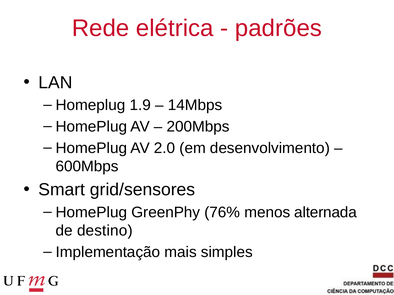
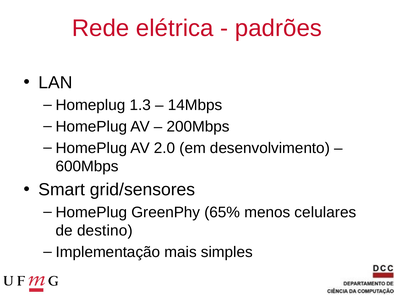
1.9: 1.9 -> 1.3
76%: 76% -> 65%
alternada: alternada -> celulares
